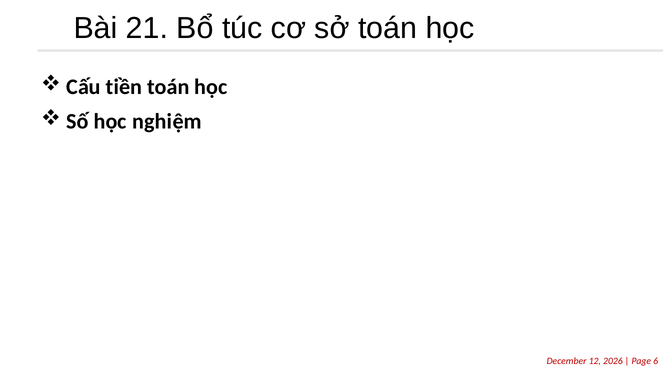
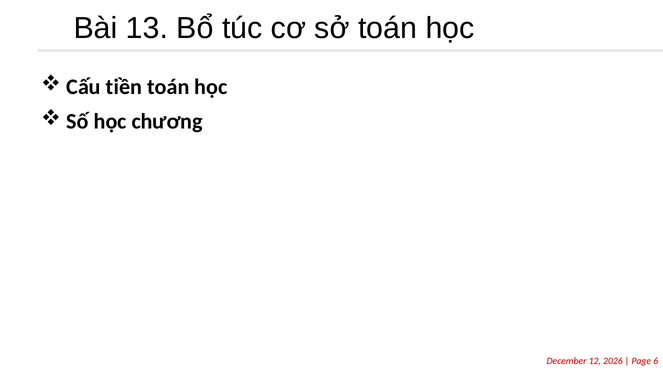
21: 21 -> 13
nghiệm: nghiệm -> chương
